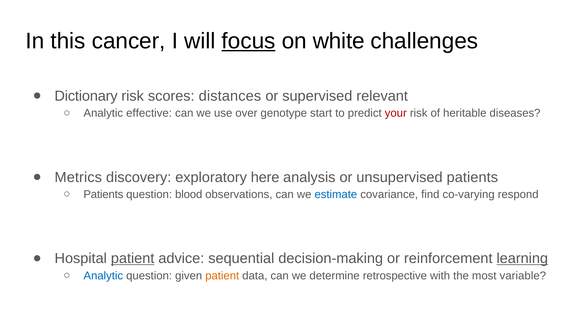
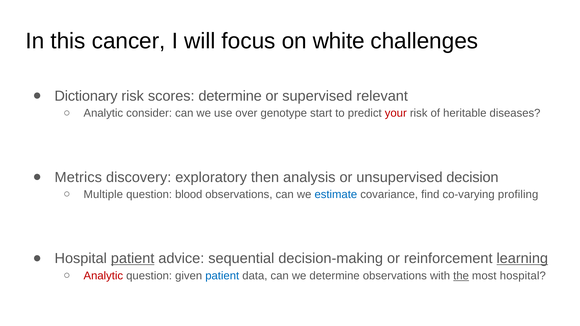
focus underline: present -> none
scores distances: distances -> determine
effective: effective -> consider
here: here -> then
unsupervised patients: patients -> decision
Patients at (103, 195): Patients -> Multiple
respond: respond -> profiling
Analytic at (103, 276) colour: blue -> red
patient at (222, 276) colour: orange -> blue
determine retrospective: retrospective -> observations
the underline: none -> present
most variable: variable -> hospital
